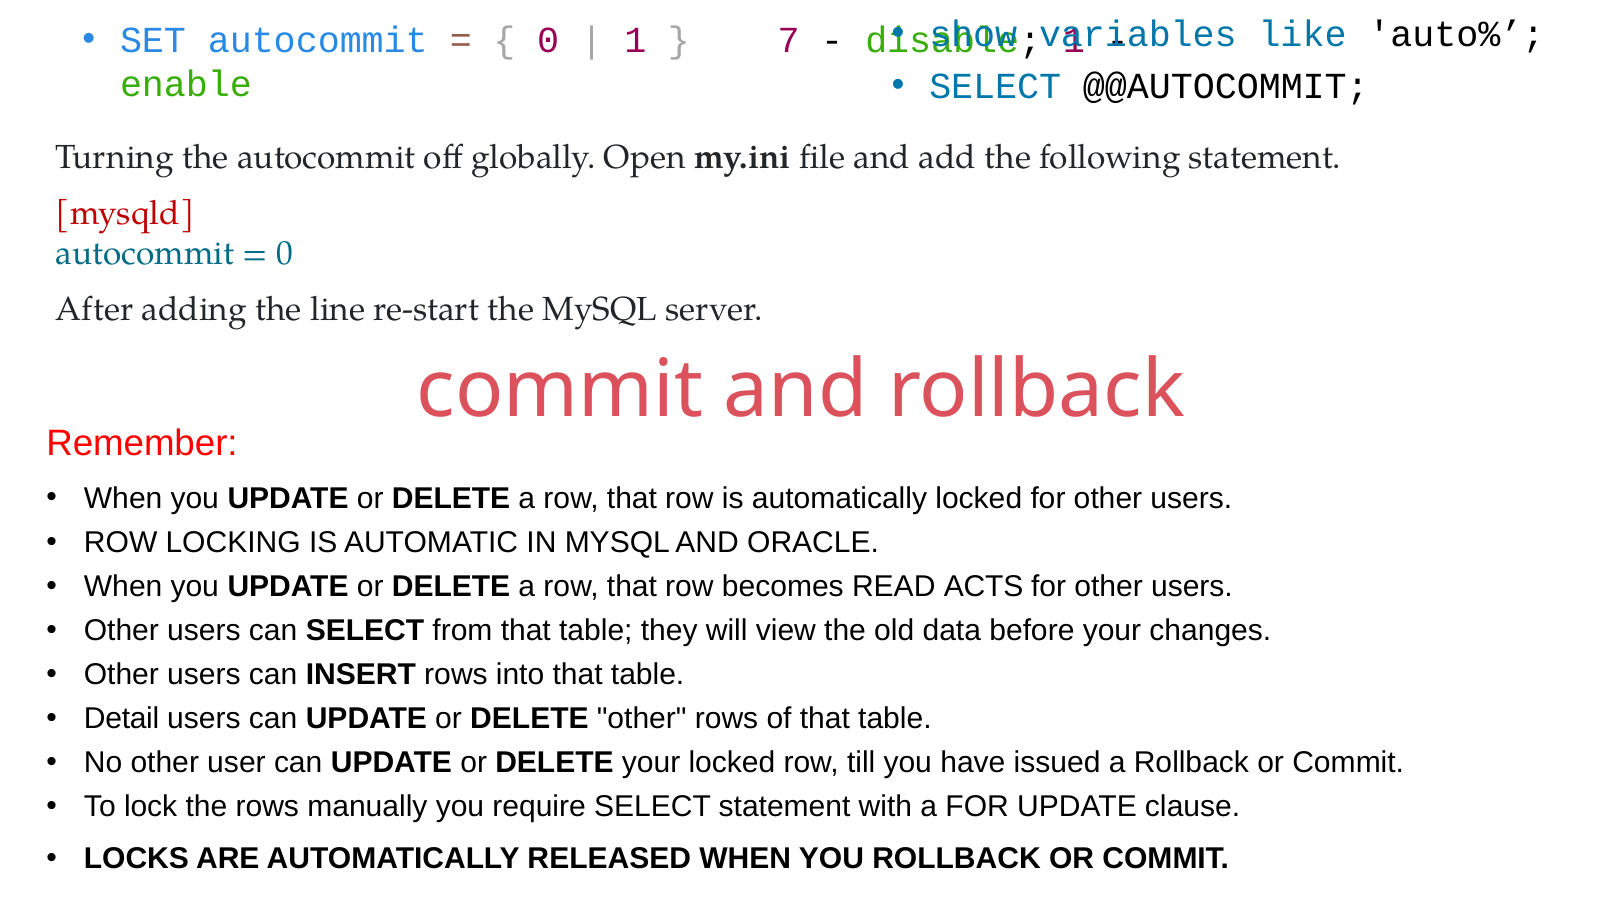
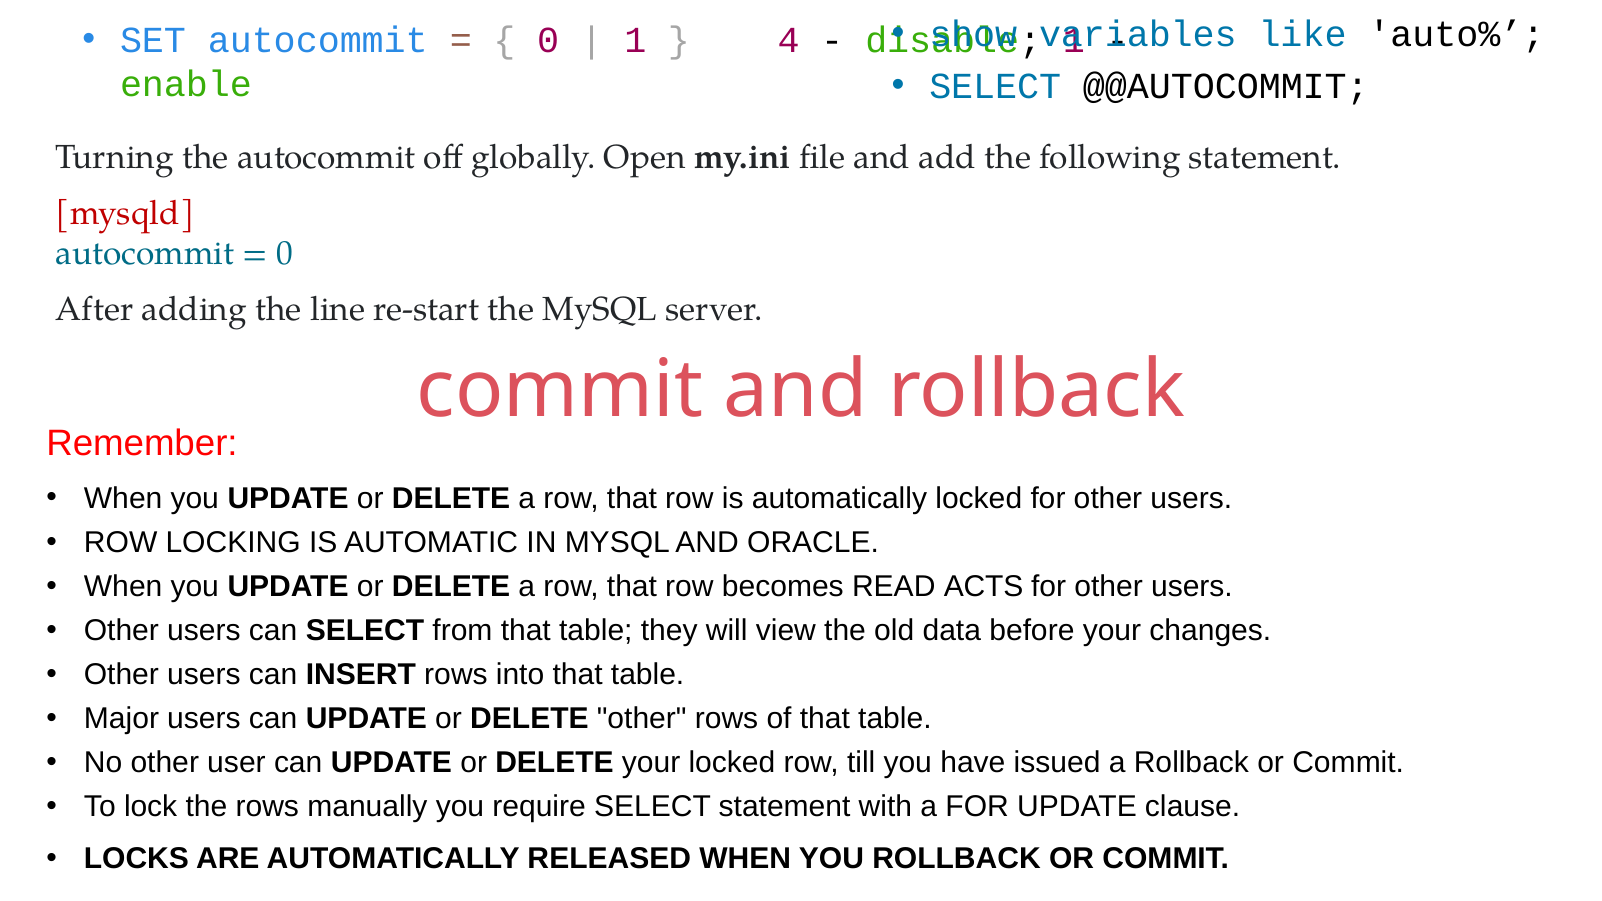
7: 7 -> 4
Detail: Detail -> Major
